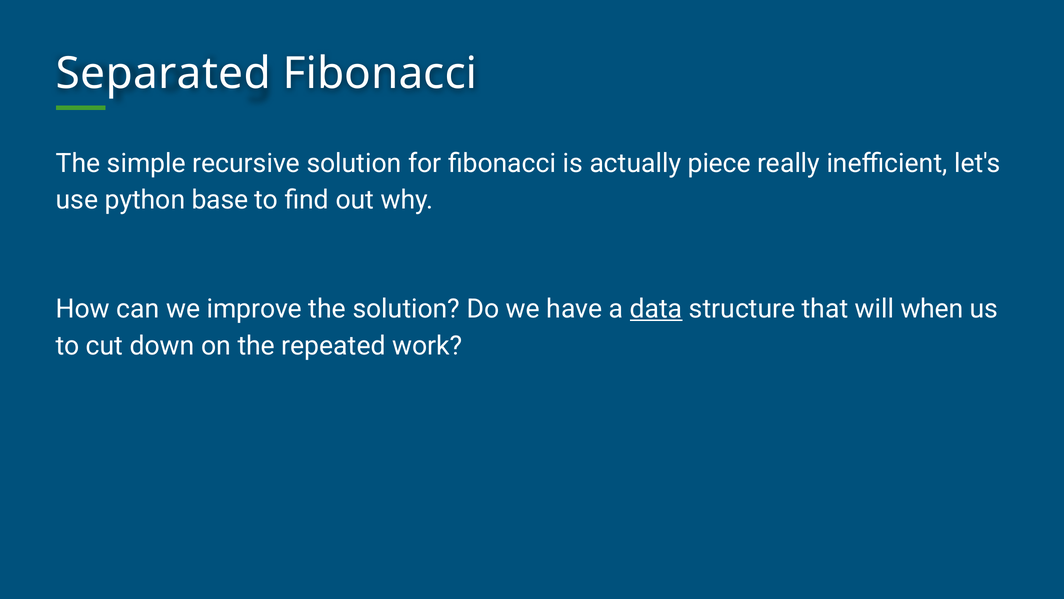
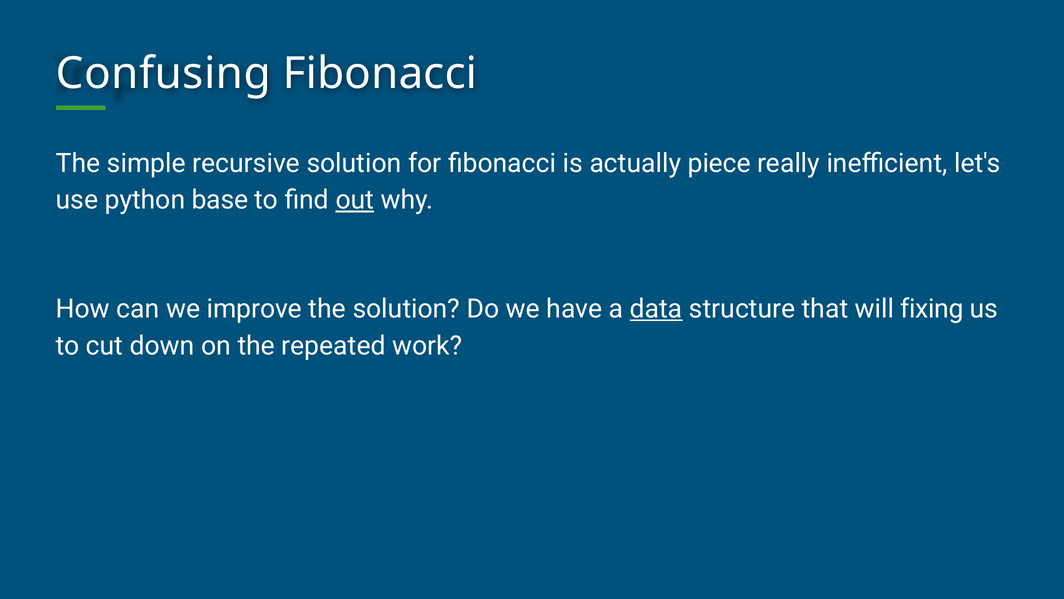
Separated: Separated -> Confusing
out underline: none -> present
when: when -> fixing
